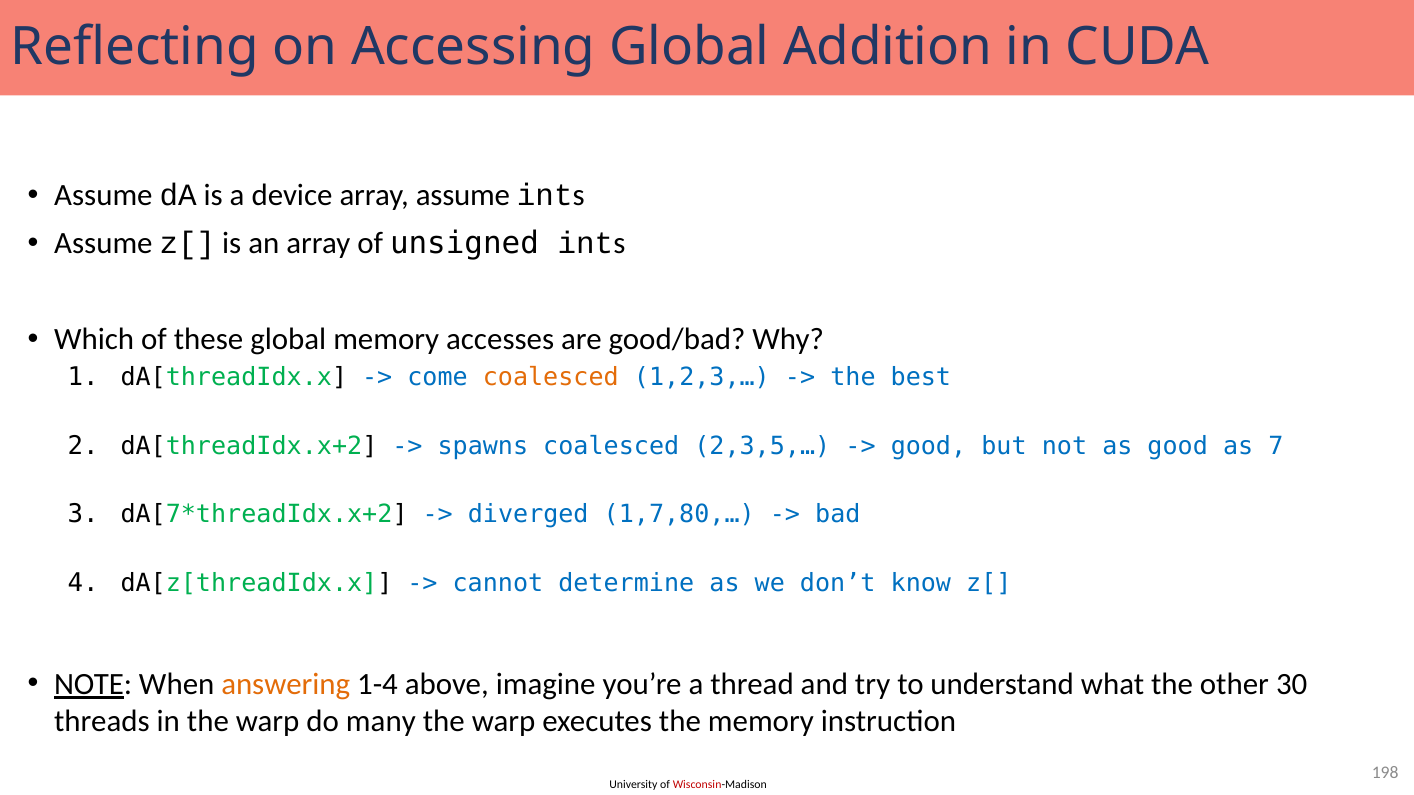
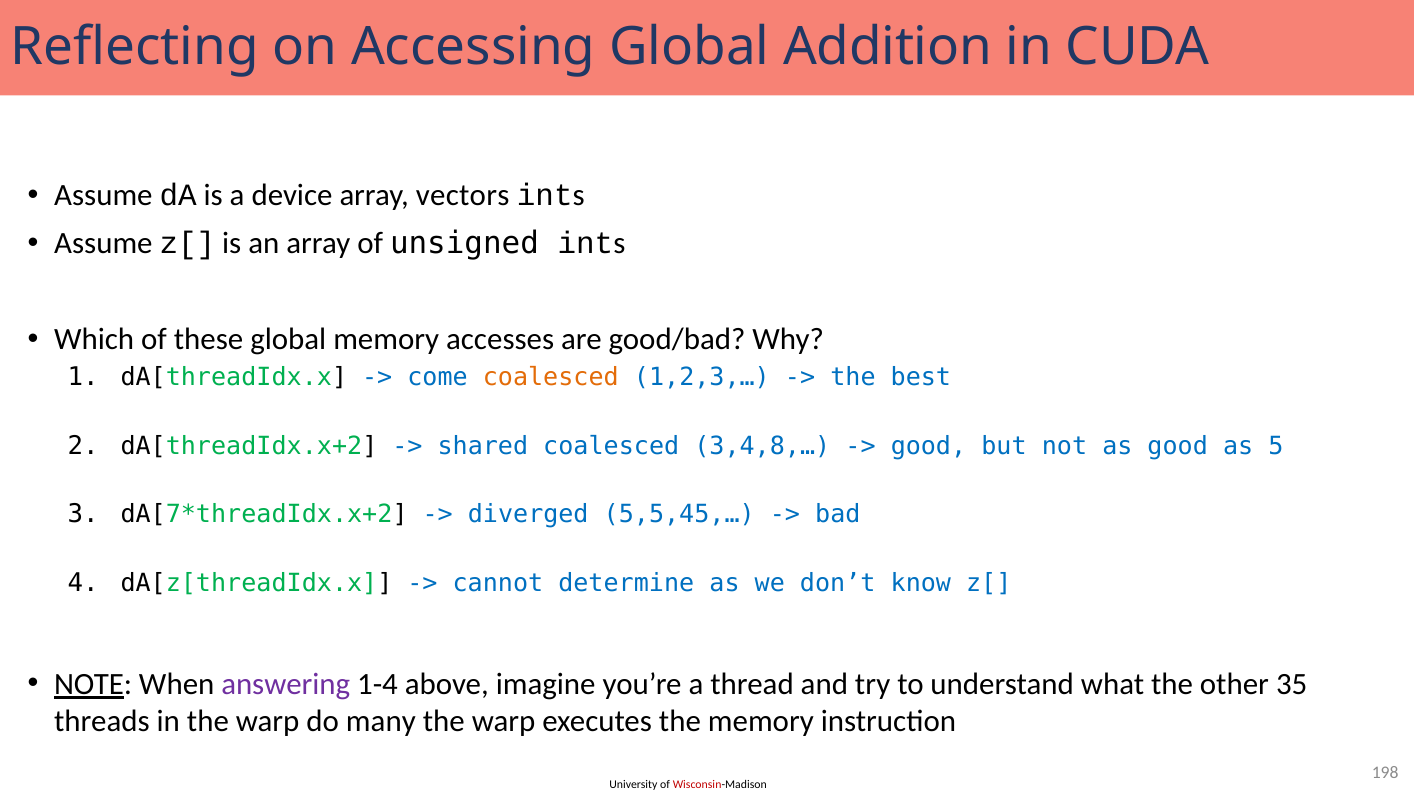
array assume: assume -> vectors
spawns: spawns -> shared
2,3,5,…: 2,3,5,… -> 3,4,8,…
7: 7 -> 5
1,7,80,…: 1,7,80,… -> 5,5,45,…
answering colour: orange -> purple
30: 30 -> 35
